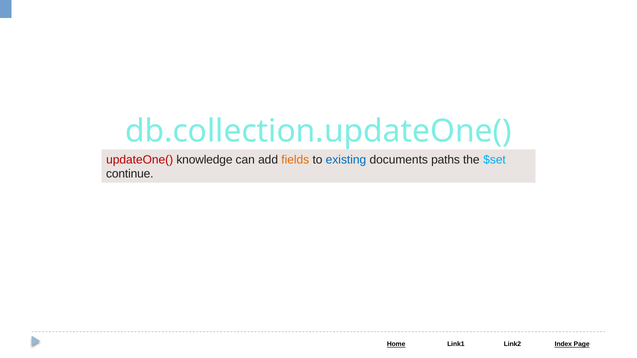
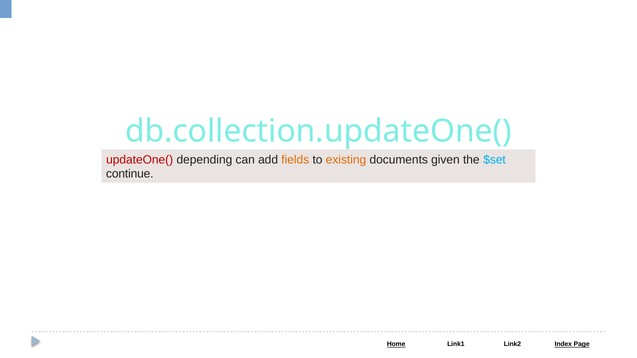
knowledge: knowledge -> depending
existing colour: blue -> orange
paths: paths -> given
